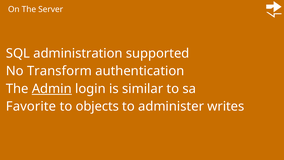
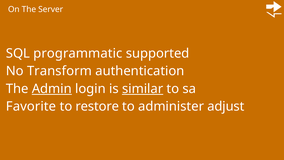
administration: administration -> programmatic
similar underline: none -> present
objects: objects -> restore
writes: writes -> adjust
